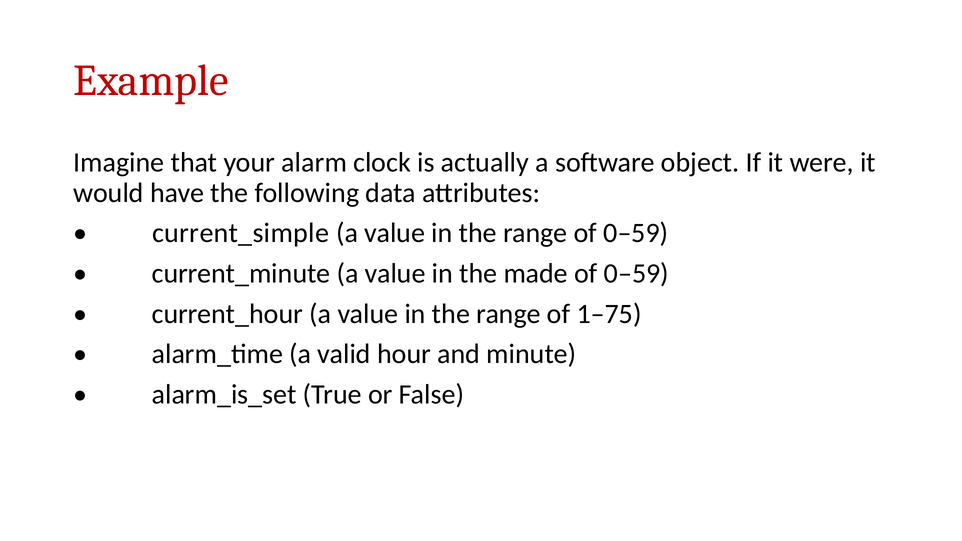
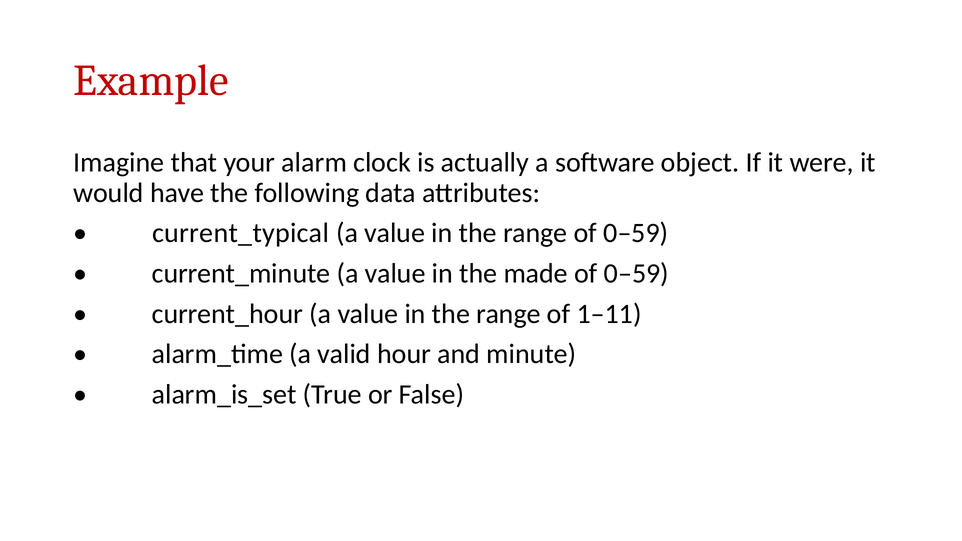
current_simple: current_simple -> current_typical
1–75: 1–75 -> 1–11
